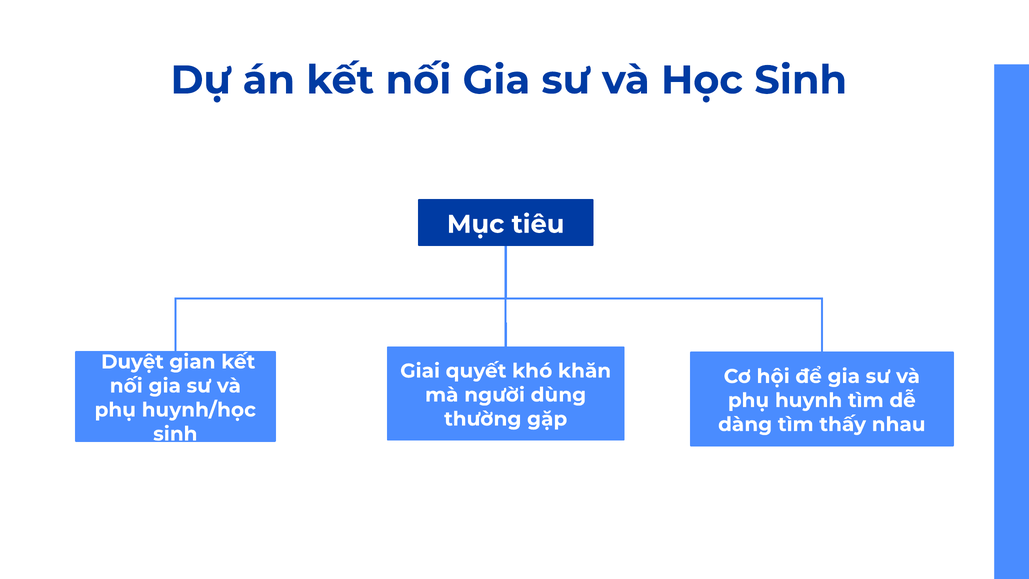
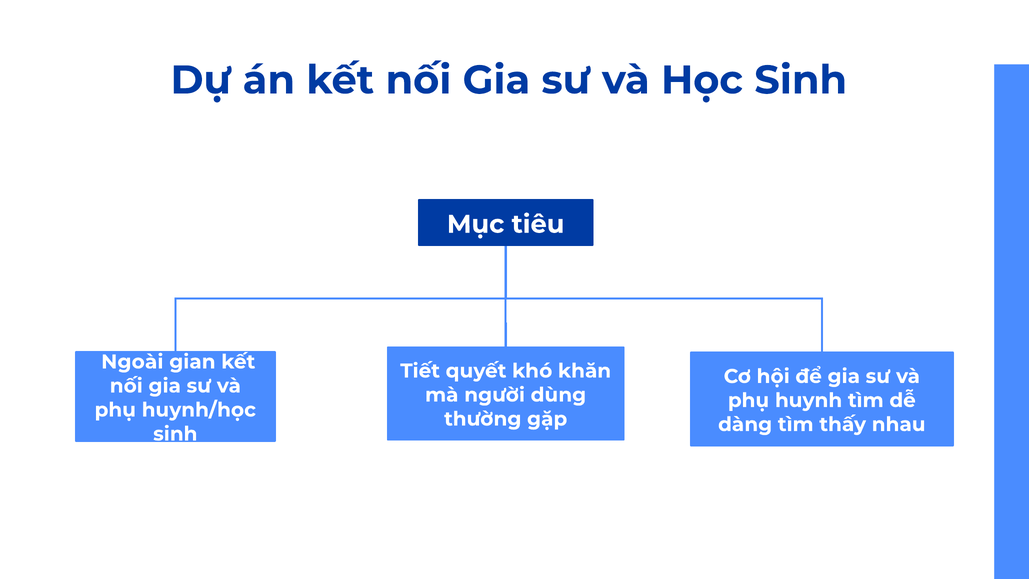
Duyệt: Duyệt -> Ngoài
Giai: Giai -> Tiết
